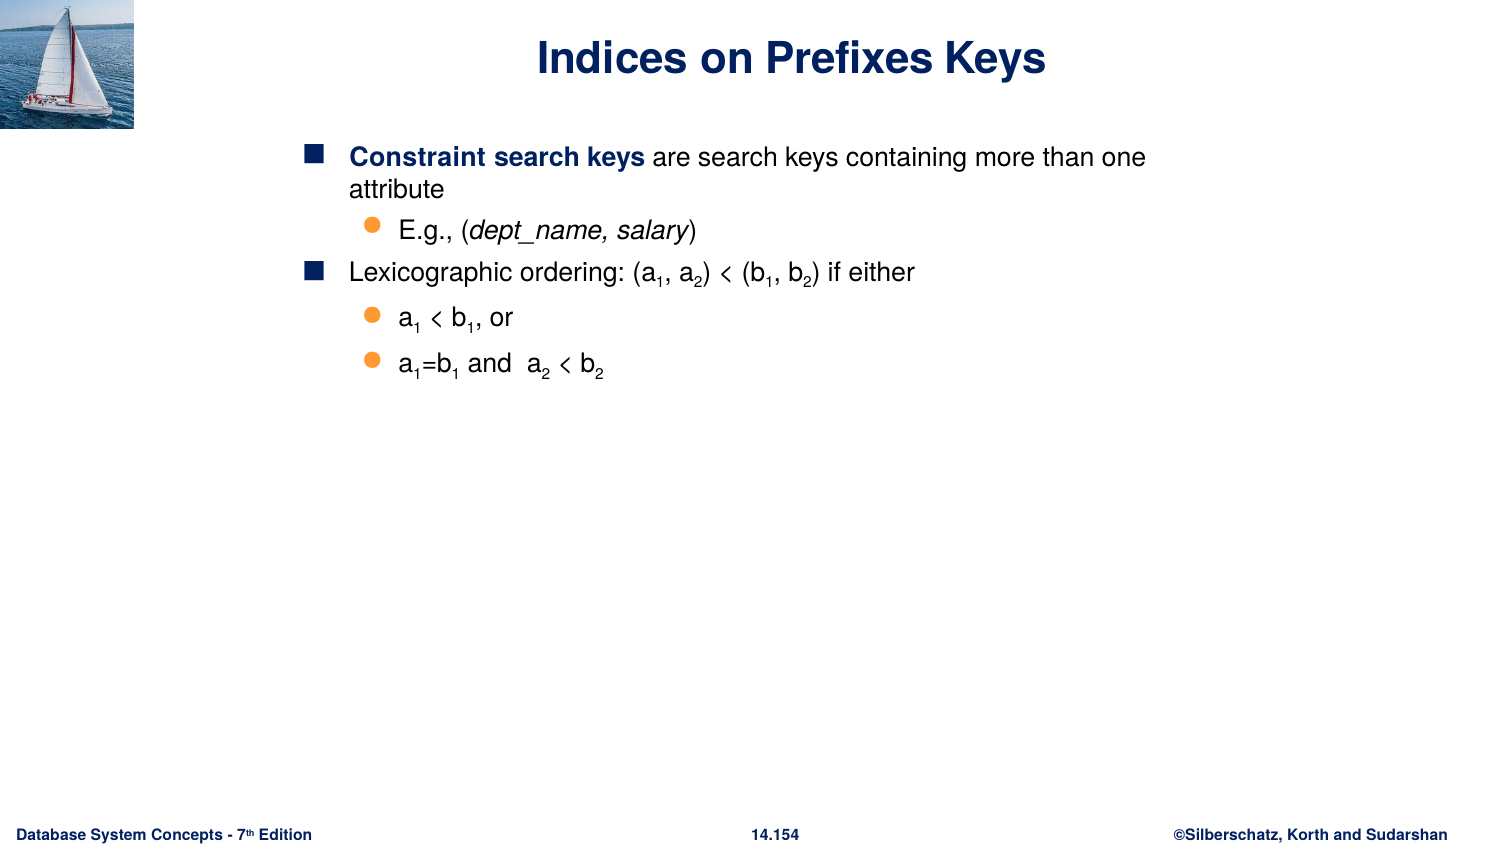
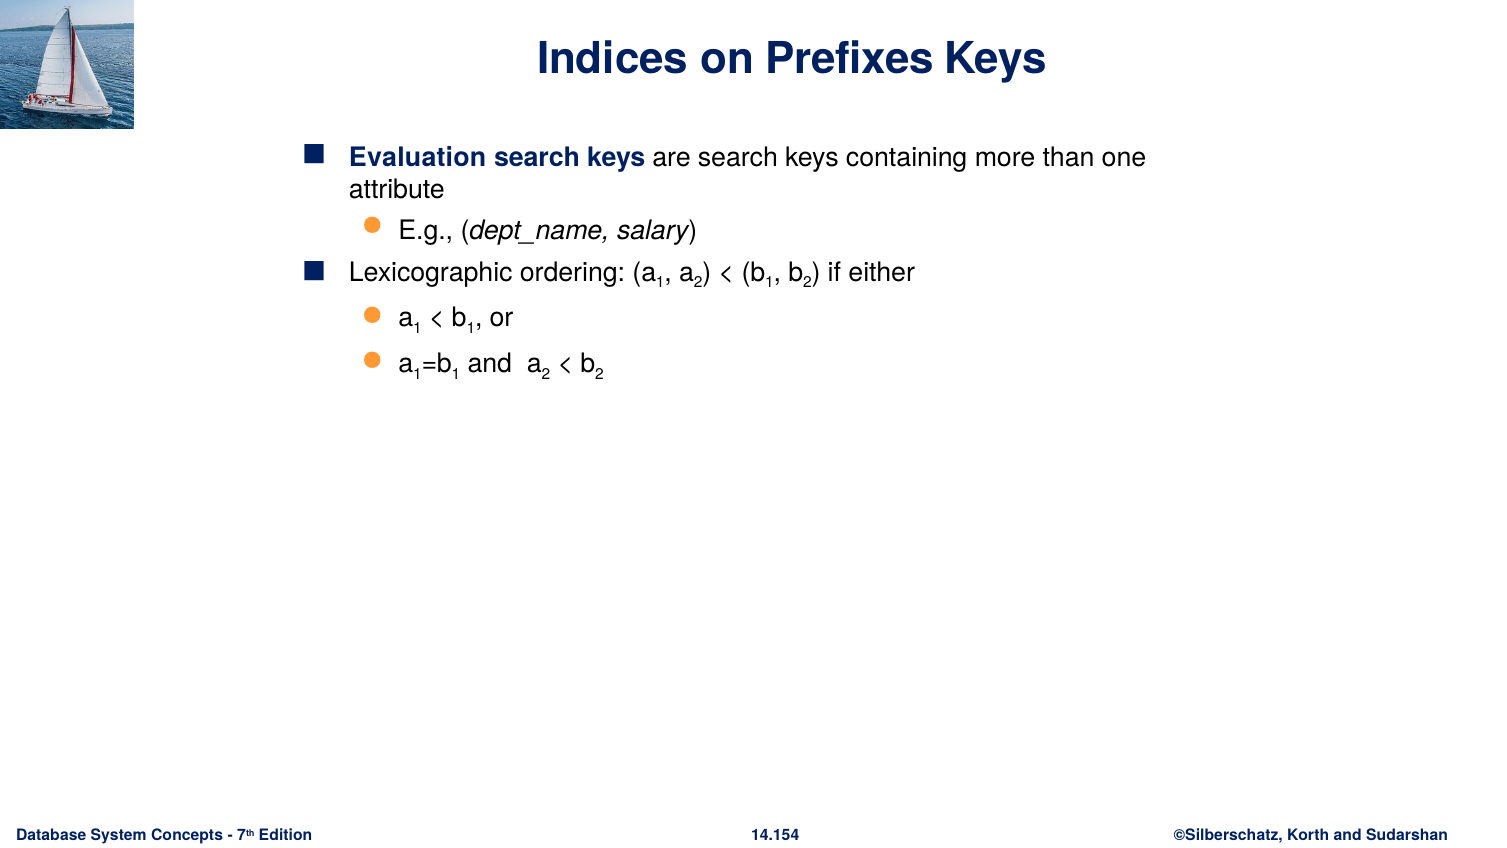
Constraint: Constraint -> Evaluation
